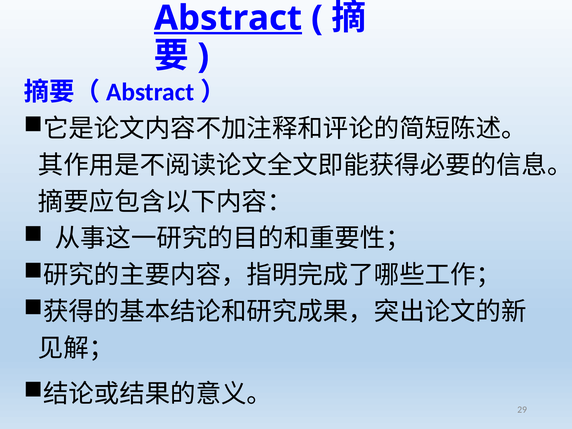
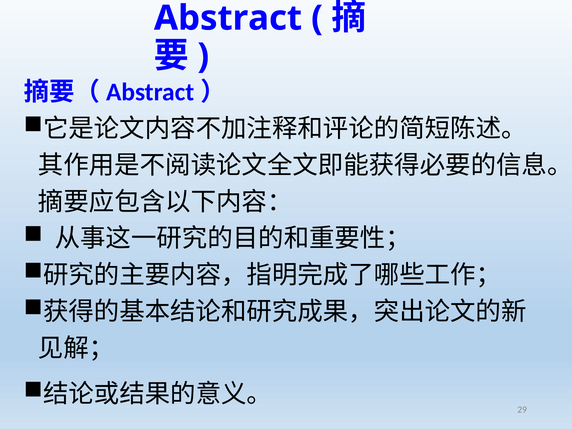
Abstract underline: present -> none
